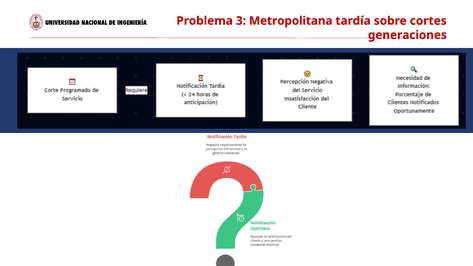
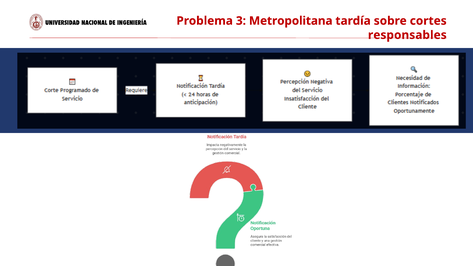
generaciones: generaciones -> responsables
